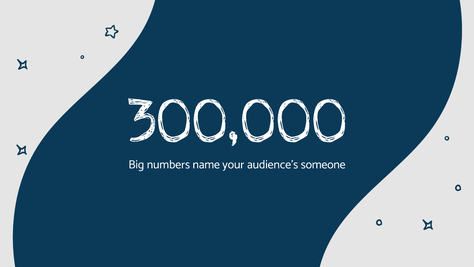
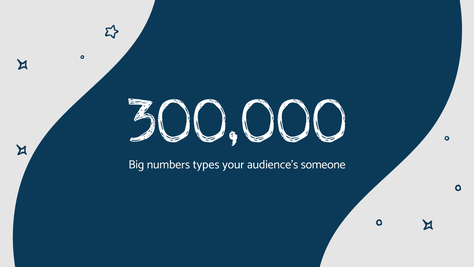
name: name -> types
